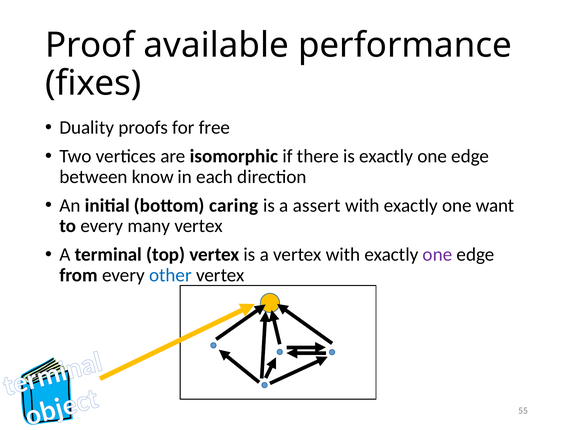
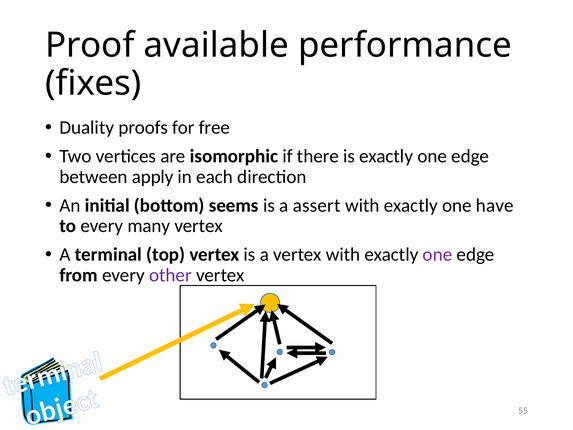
know: know -> apply
caring: caring -> seems
want: want -> have
other colour: blue -> purple
